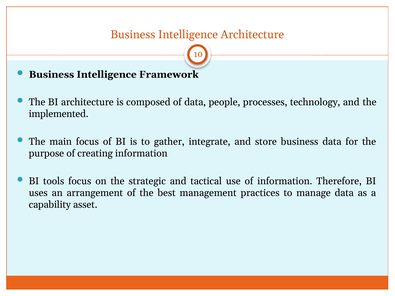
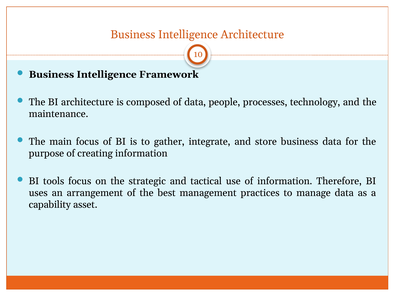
implemented: implemented -> maintenance
